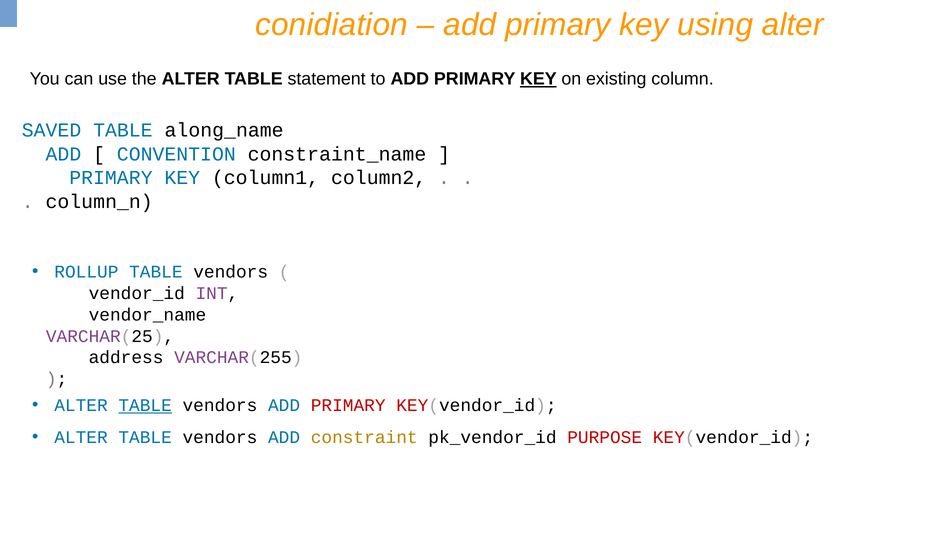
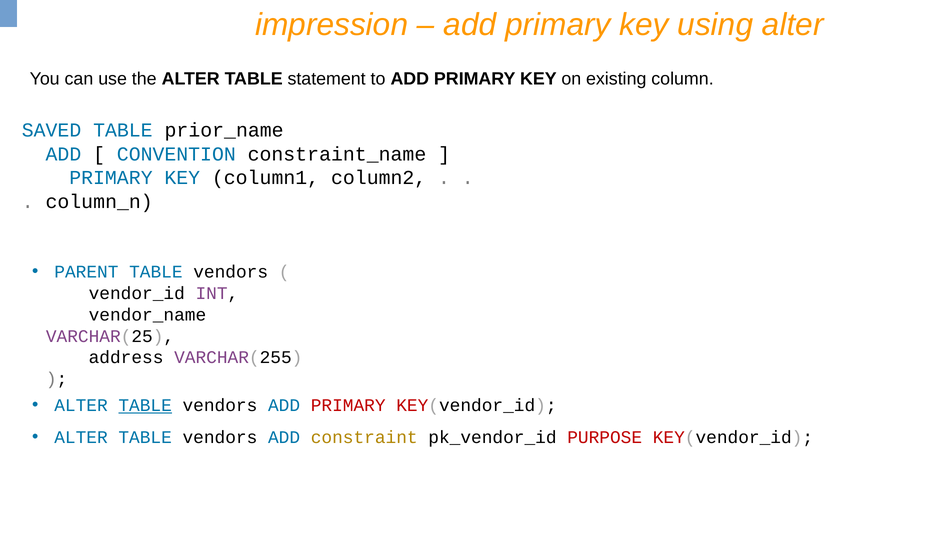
conidiation: conidiation -> impression
KEY at (538, 79) underline: present -> none
along_name: along_name -> prior_name
ROLLUP: ROLLUP -> PARENT
